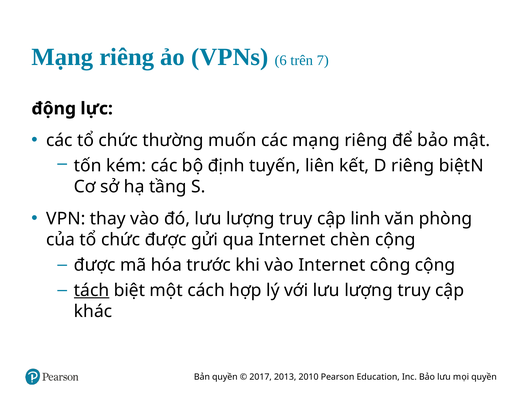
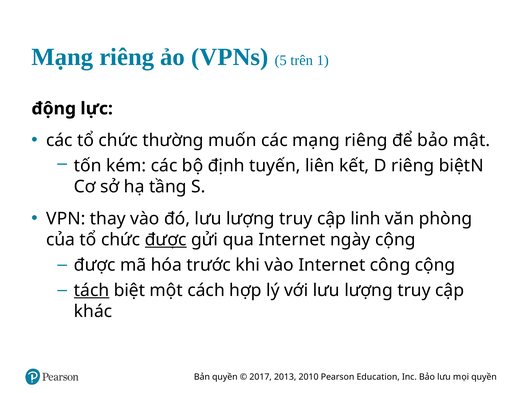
6: 6 -> 5
7: 7 -> 1
được at (166, 240) underline: none -> present
chèn: chèn -> ngày
